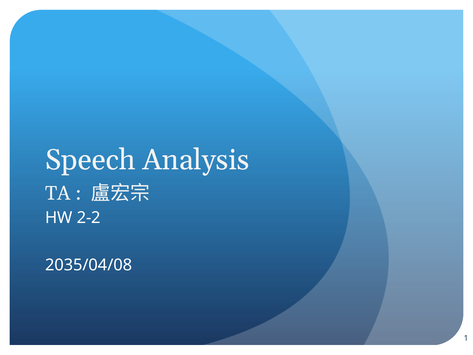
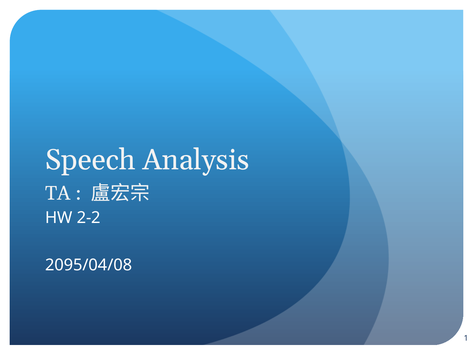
2035/04/08: 2035/04/08 -> 2095/04/08
